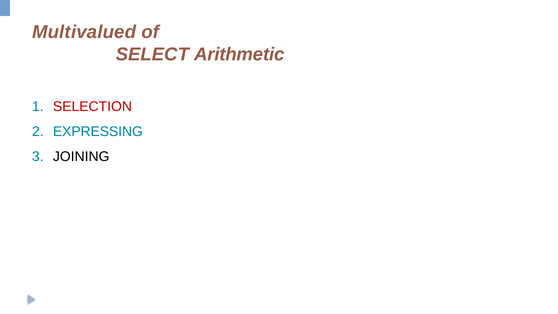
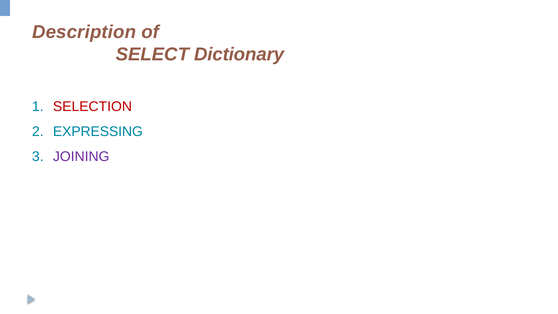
Multivalued: Multivalued -> Description
Arithmetic: Arithmetic -> Dictionary
JOINING colour: black -> purple
